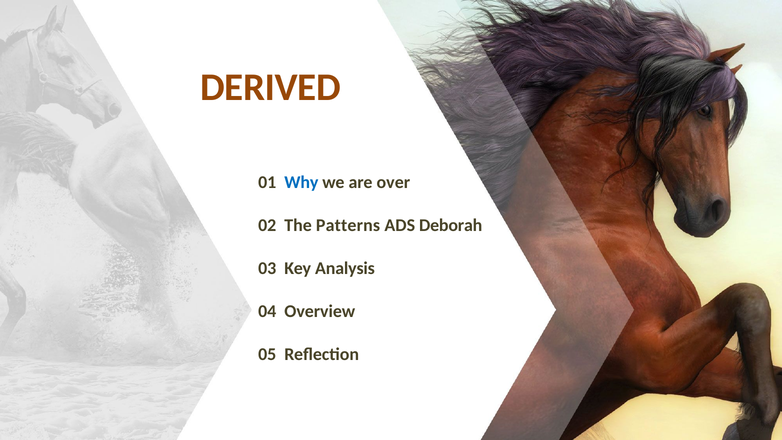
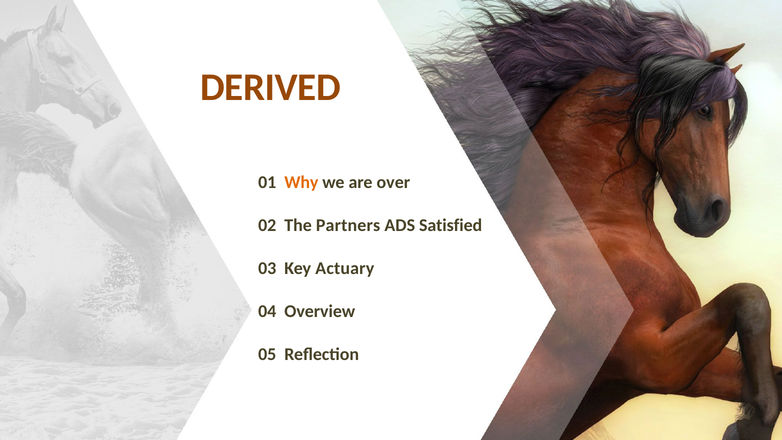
Why colour: blue -> orange
Patterns: Patterns -> Partners
Deborah: Deborah -> Satisfied
Analysis: Analysis -> Actuary
